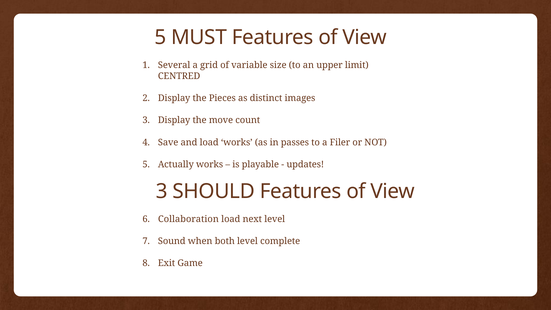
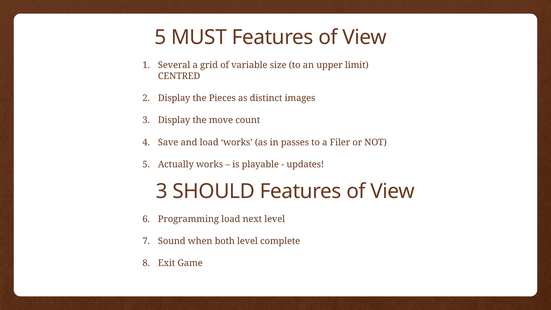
Collaboration: Collaboration -> Programming
